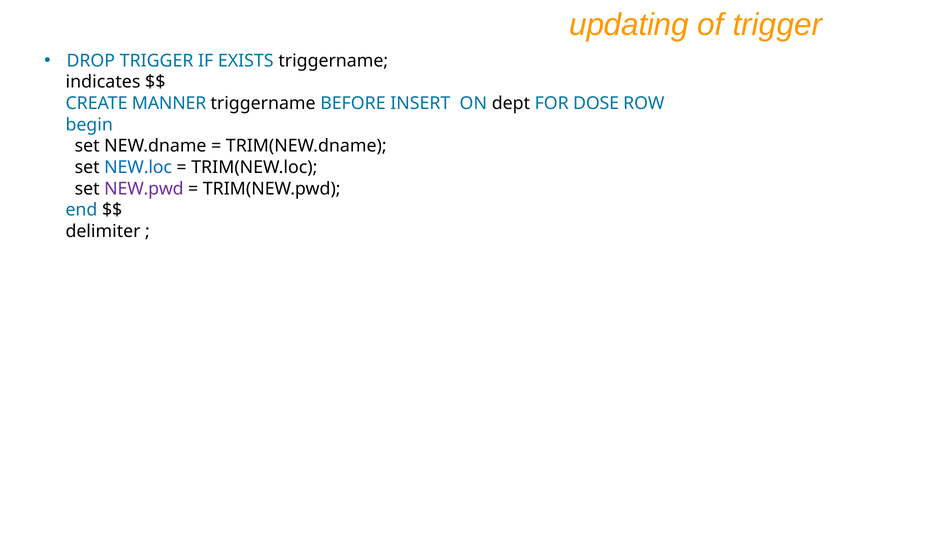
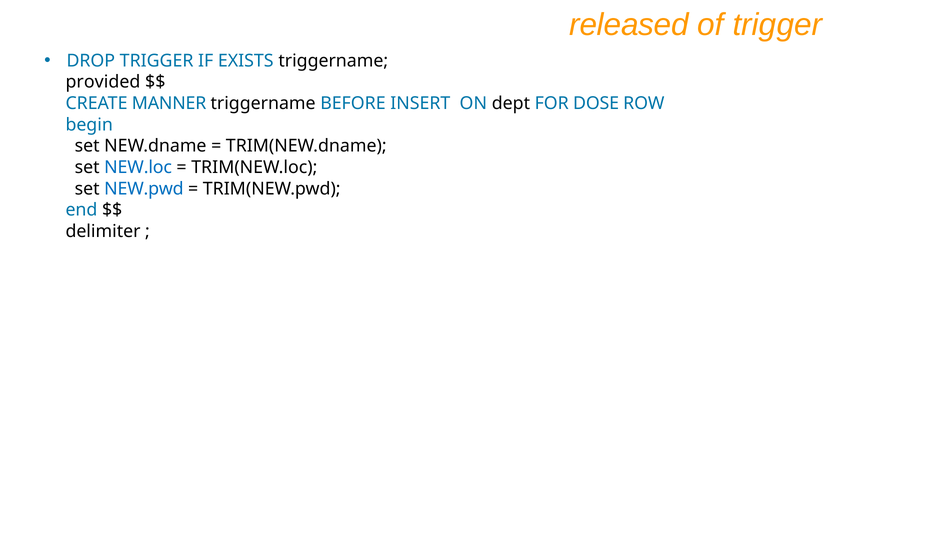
updating: updating -> released
indicates: indicates -> provided
NEW.pwd colour: purple -> blue
